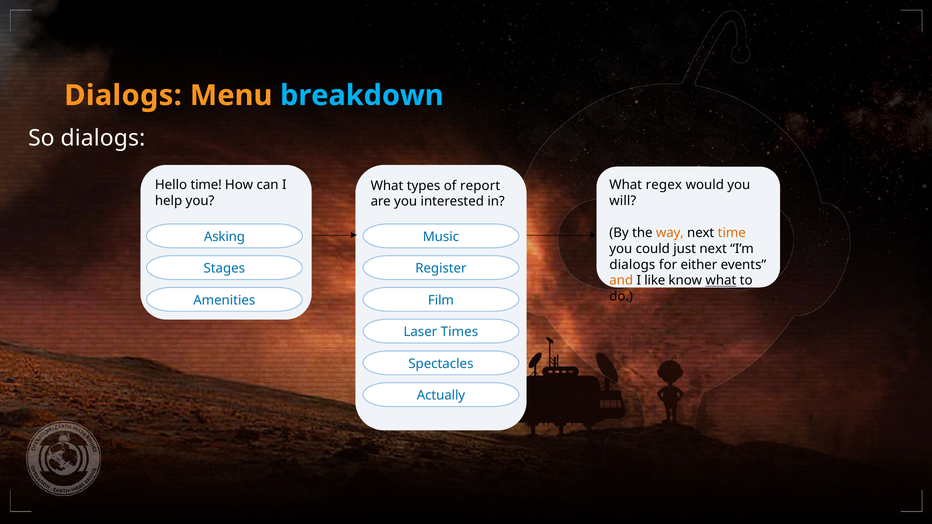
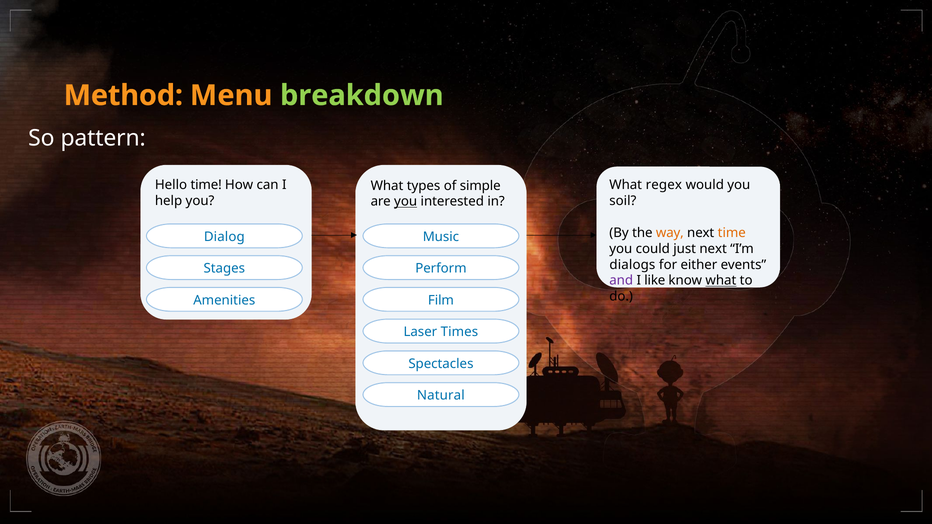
Dialogs at (123, 96): Dialogs -> Method
breakdown colour: light blue -> light green
So dialogs: dialogs -> pattern
report: report -> simple
will: will -> soil
you at (406, 202) underline: none -> present
Asking: Asking -> Dialog
Register: Register -> Perform
and colour: orange -> purple
Actually: Actually -> Natural
